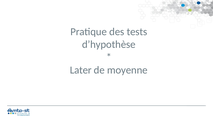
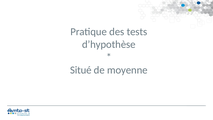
Later: Later -> Situé
